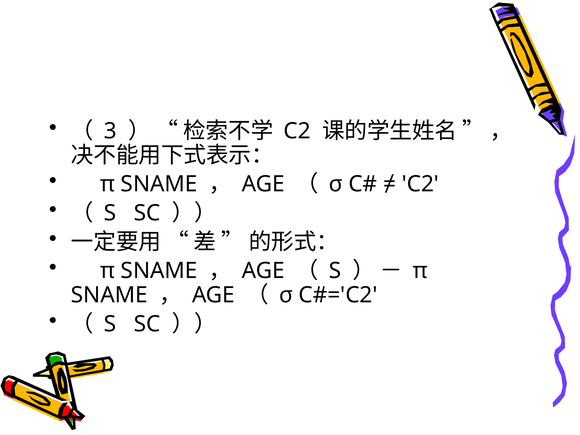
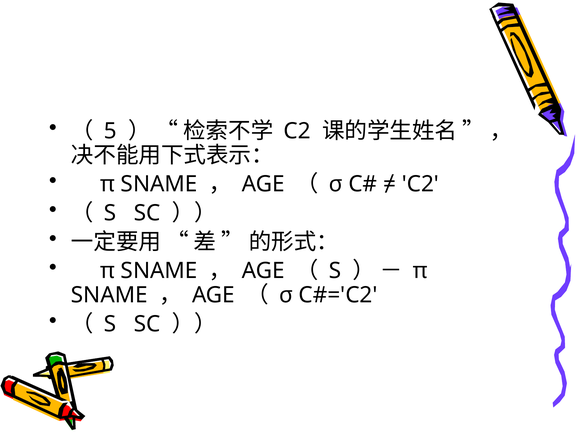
3: 3 -> 5
